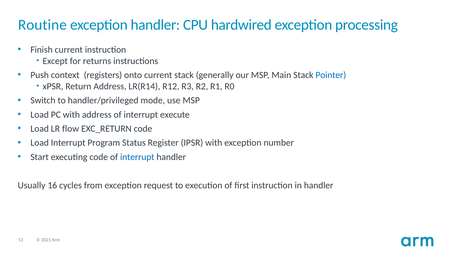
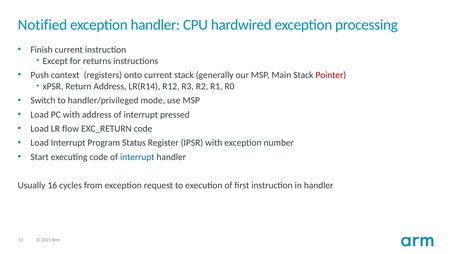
Routine: Routine -> Notified
Pointer colour: blue -> red
execute: execute -> pressed
